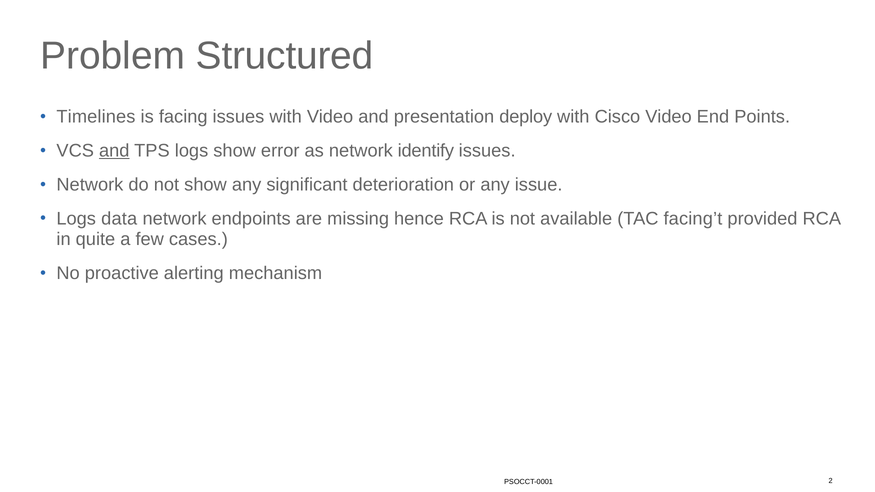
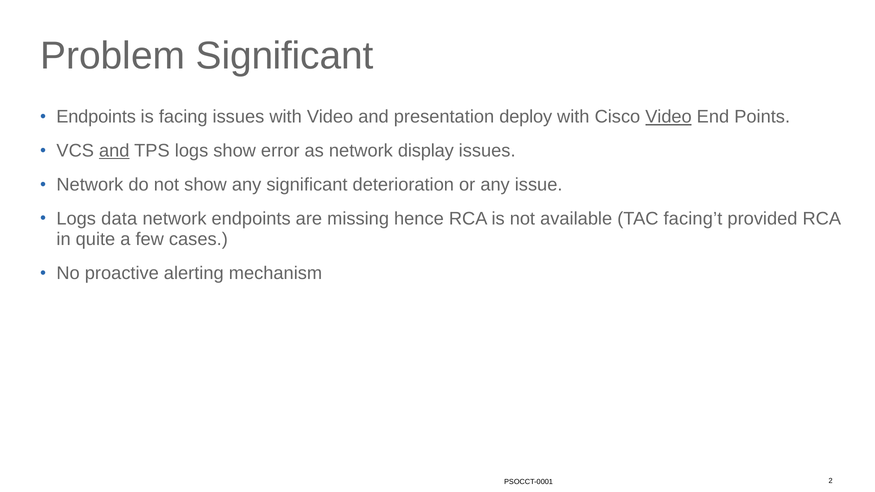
Problem Structured: Structured -> Significant
Timelines at (96, 117): Timelines -> Endpoints
Video at (668, 117) underline: none -> present
identify: identify -> display
